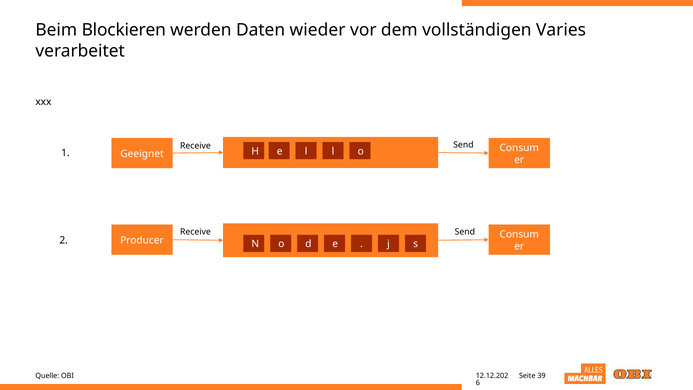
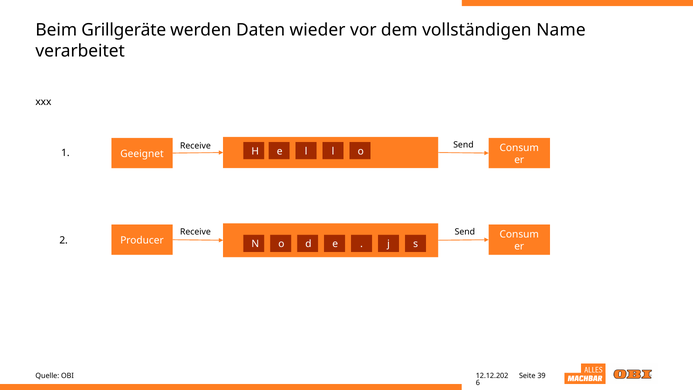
Blockieren: Blockieren -> Grillgeräte
Varies: Varies -> Name
